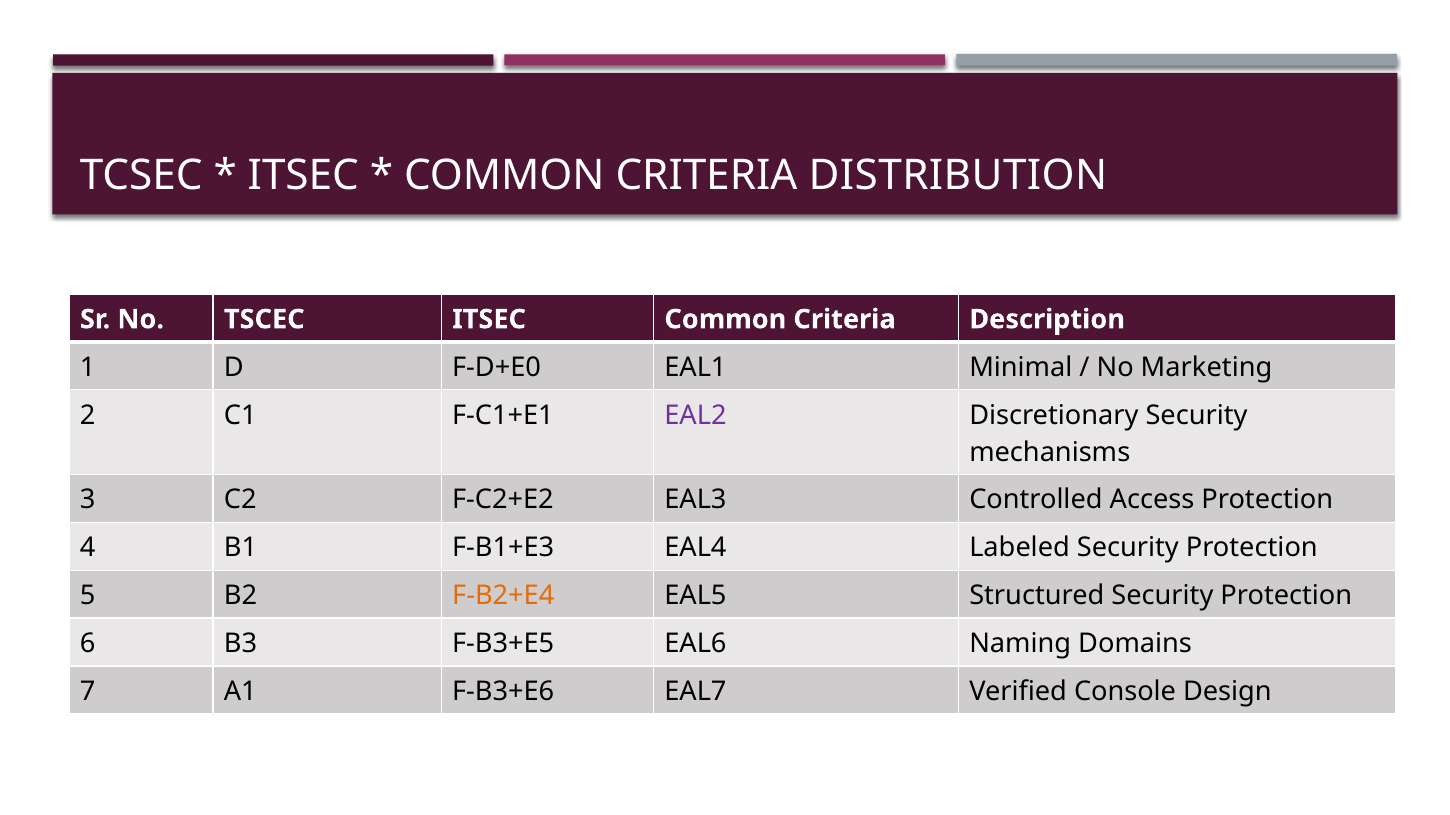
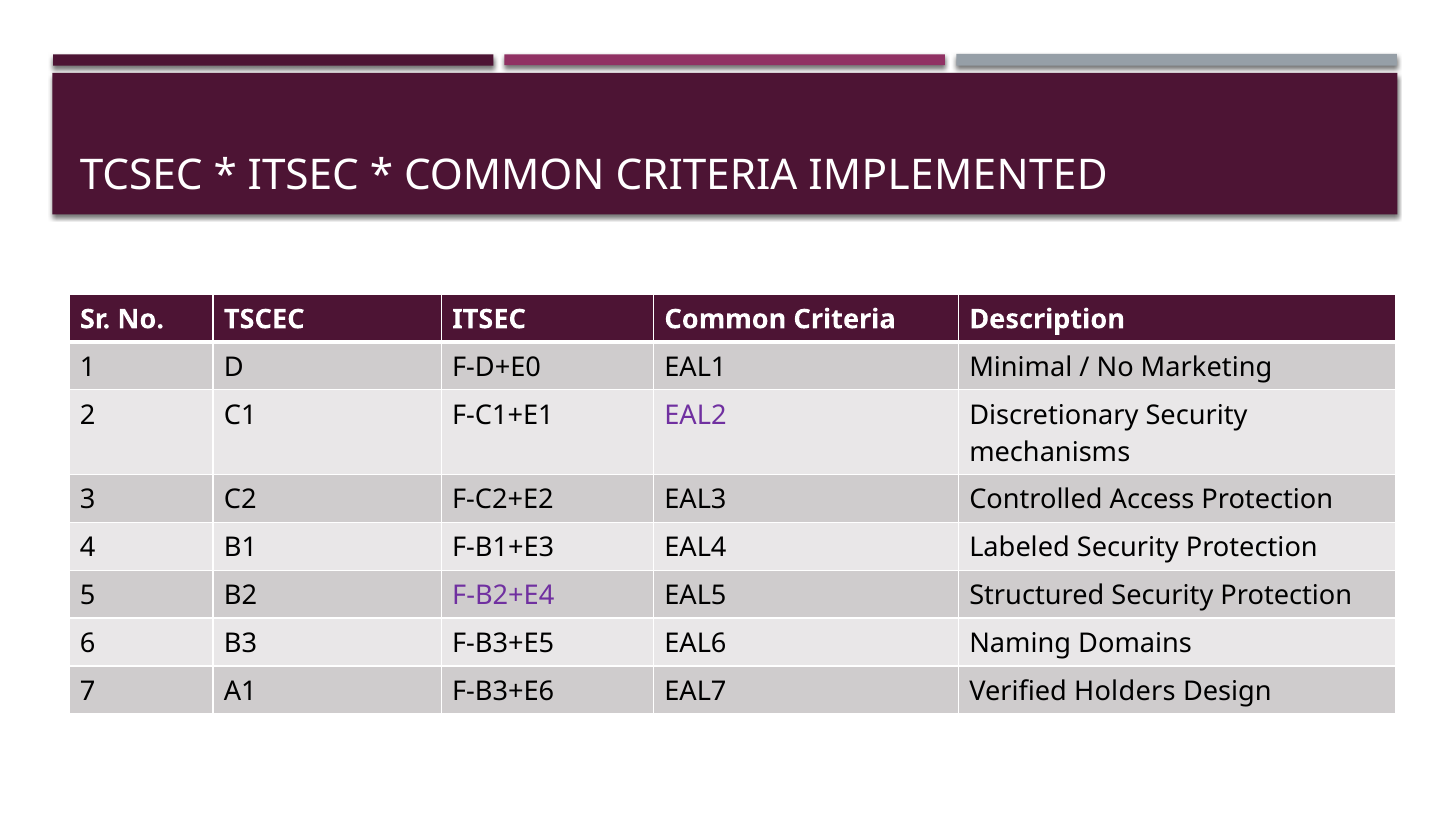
DISTRIBUTION: DISTRIBUTION -> IMPLEMENTED
F-B2+E4 colour: orange -> purple
Console: Console -> Holders
